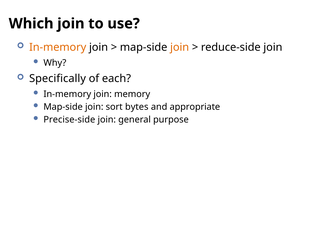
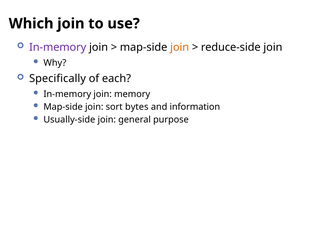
In-memory at (58, 47) colour: orange -> purple
appropriate: appropriate -> information
Precise-side: Precise-side -> Usually-side
